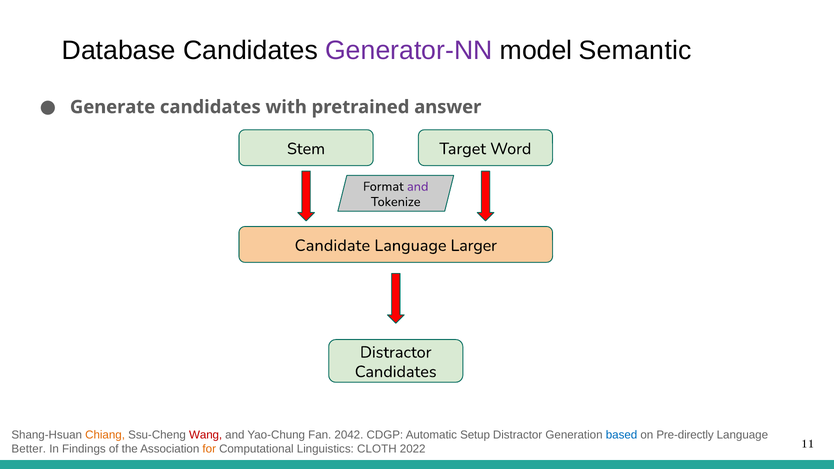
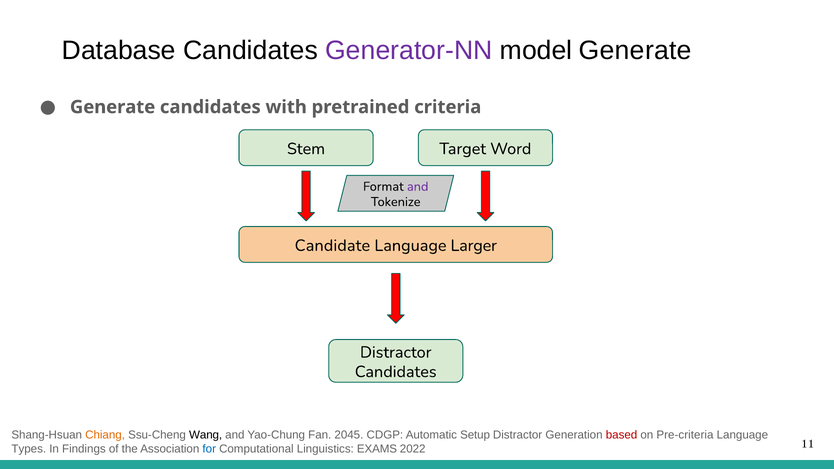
model Semantic: Semantic -> Generate
answer: answer -> criteria
Wang colour: red -> black
2042: 2042 -> 2045
based colour: blue -> red
Pre-directly: Pre-directly -> Pre-criteria
Better: Better -> Types
for colour: orange -> blue
CLOTH: CLOTH -> EXAMS
